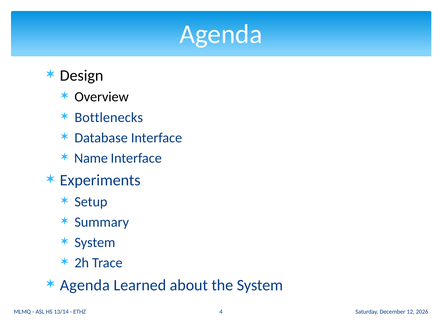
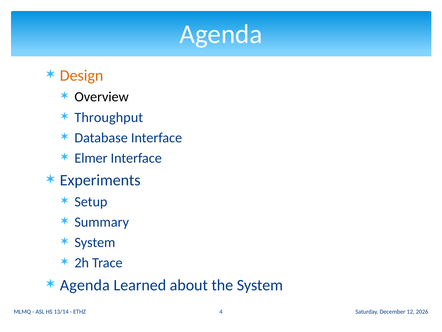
Design colour: black -> orange
Bottlenecks: Bottlenecks -> Throughput
Name: Name -> Elmer
